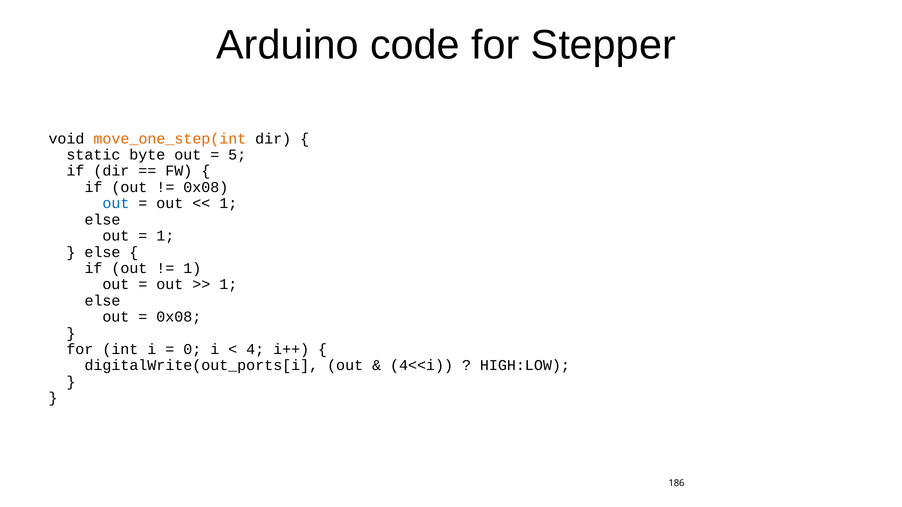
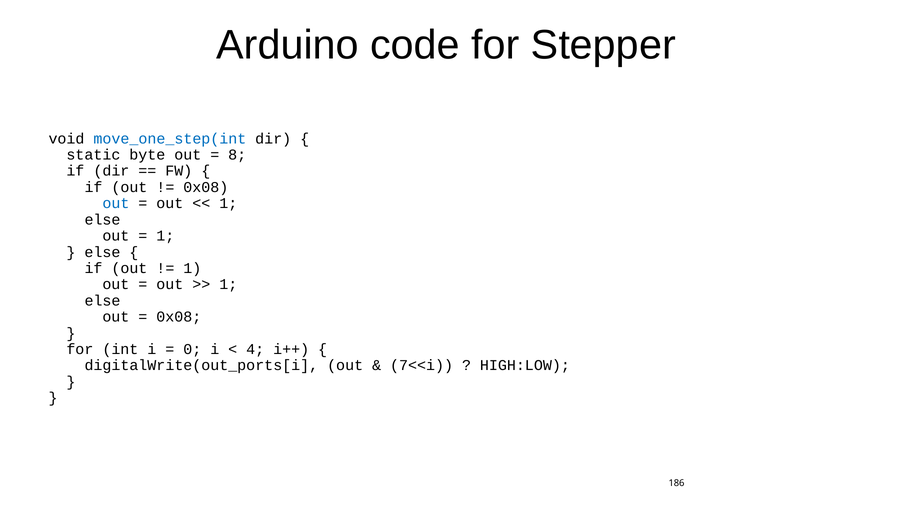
move_one_step(int colour: orange -> blue
5: 5 -> 8
4<<i: 4<<i -> 7<<i
